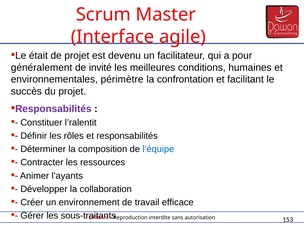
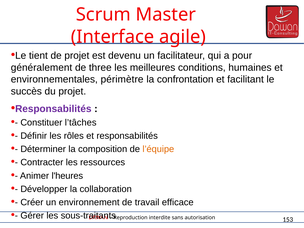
était: était -> tient
invité: invité -> three
l’ralentit: l’ralentit -> l’tâches
l’équipe colour: blue -> orange
l'ayants: l'ayants -> l'heures
